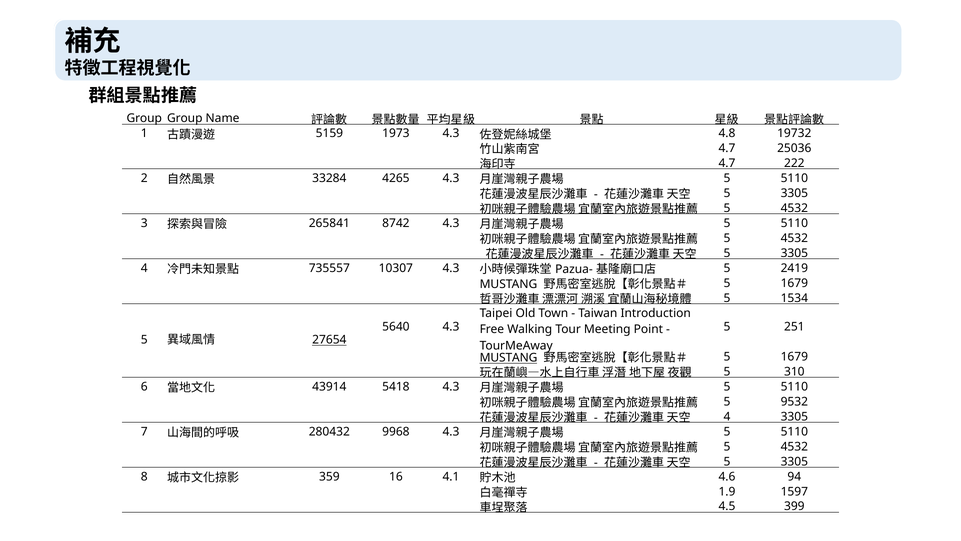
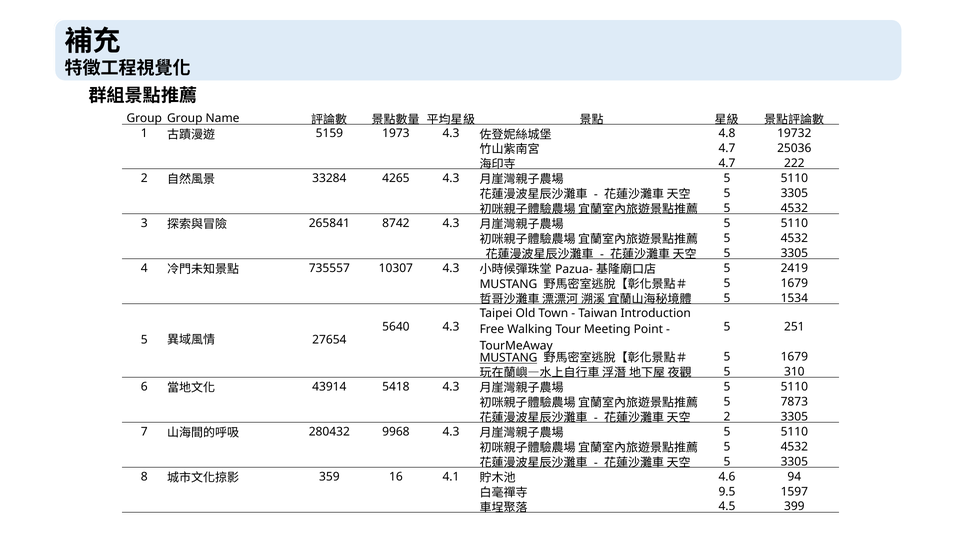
27654 underline: present -> none
9532: 9532 -> 7873
4 at (727, 416): 4 -> 2
1.9: 1.9 -> 9.5
